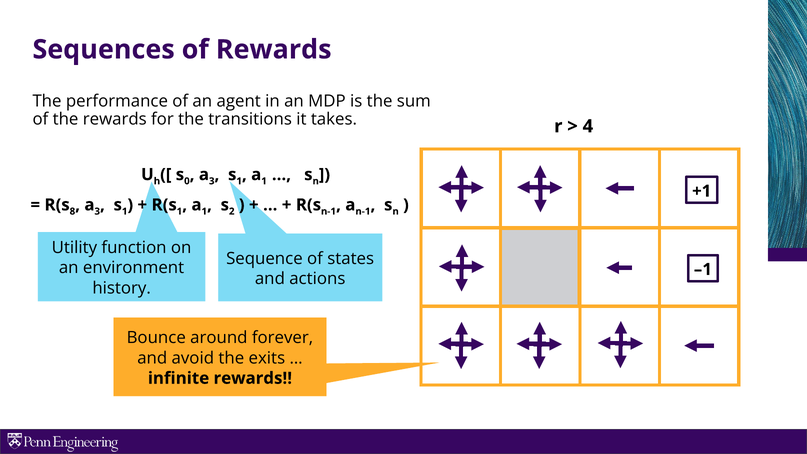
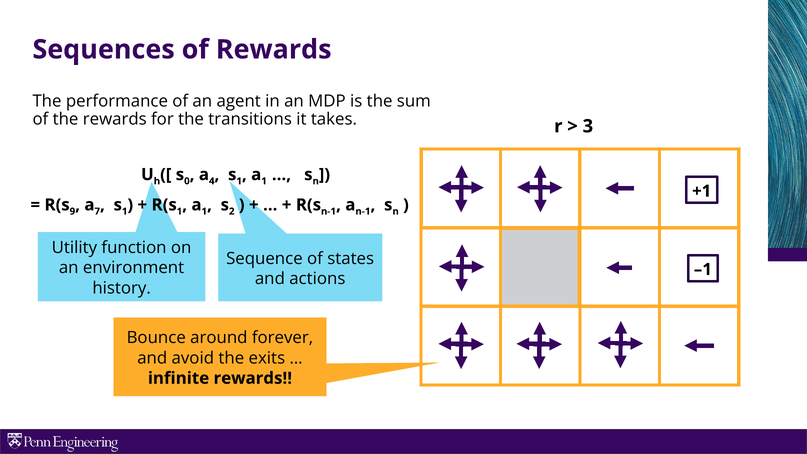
4: 4 -> 3
3 at (212, 181): 3 -> 4
8: 8 -> 9
3 at (97, 211): 3 -> 7
